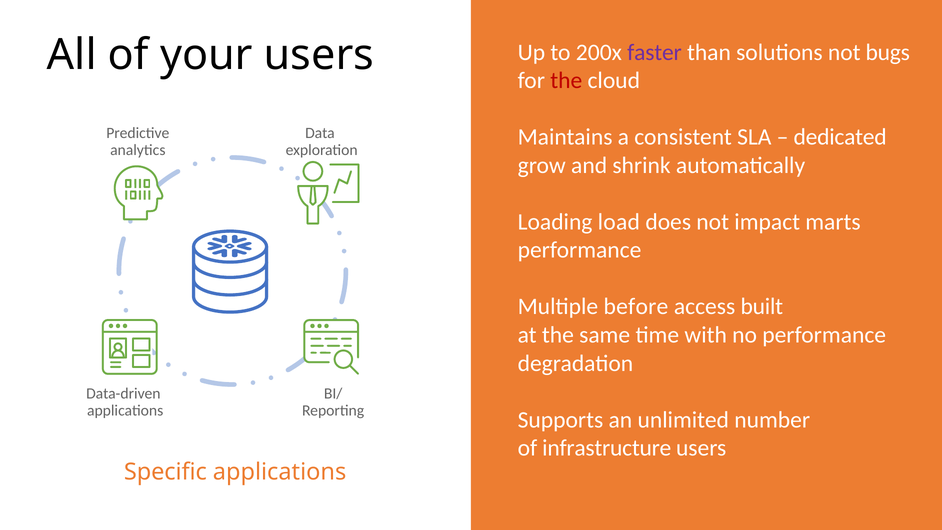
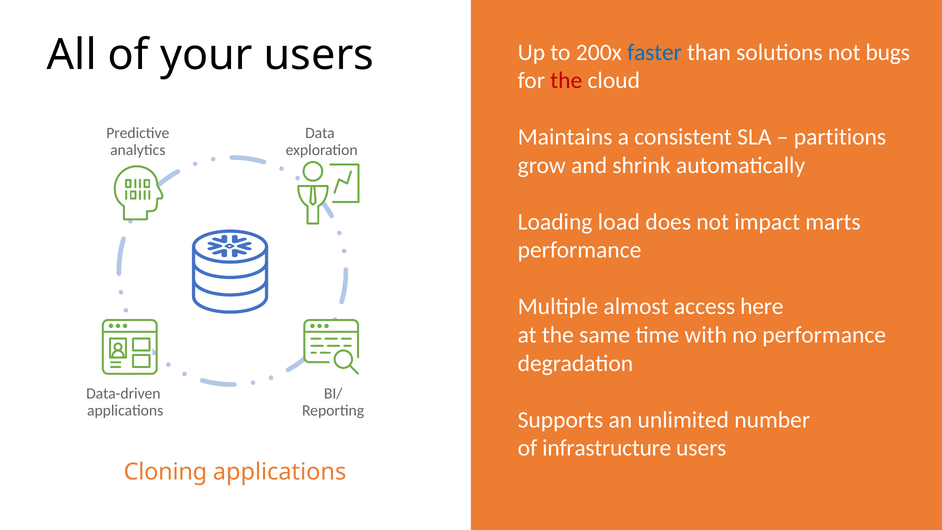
faster colour: purple -> blue
dedicated: dedicated -> partitions
before: before -> almost
built: built -> here
Specific: Specific -> Cloning
